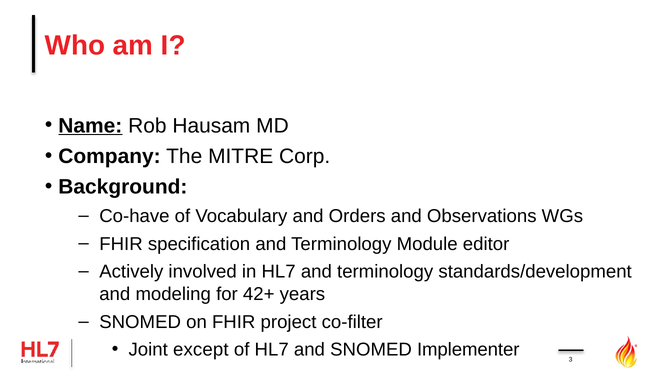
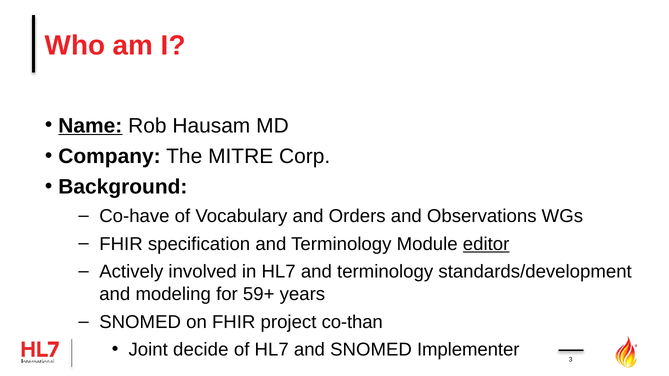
editor underline: none -> present
42+: 42+ -> 59+
co-filter: co-filter -> co-than
except: except -> decide
